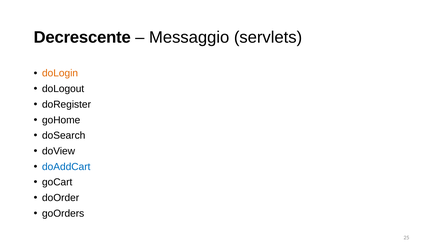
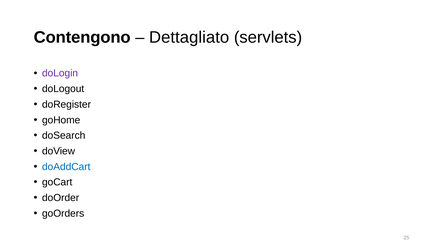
Decrescente: Decrescente -> Contengono
Messaggio: Messaggio -> Dettagliato
doLogin colour: orange -> purple
